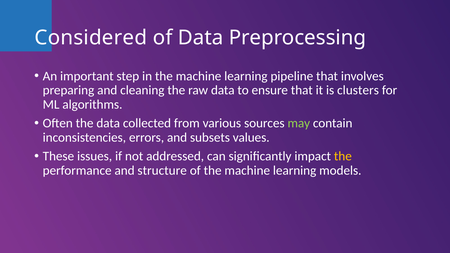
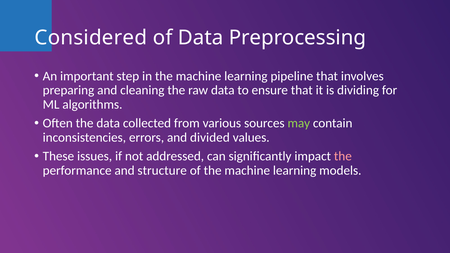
clusters: clusters -> dividing
subsets: subsets -> divided
the at (343, 156) colour: yellow -> pink
